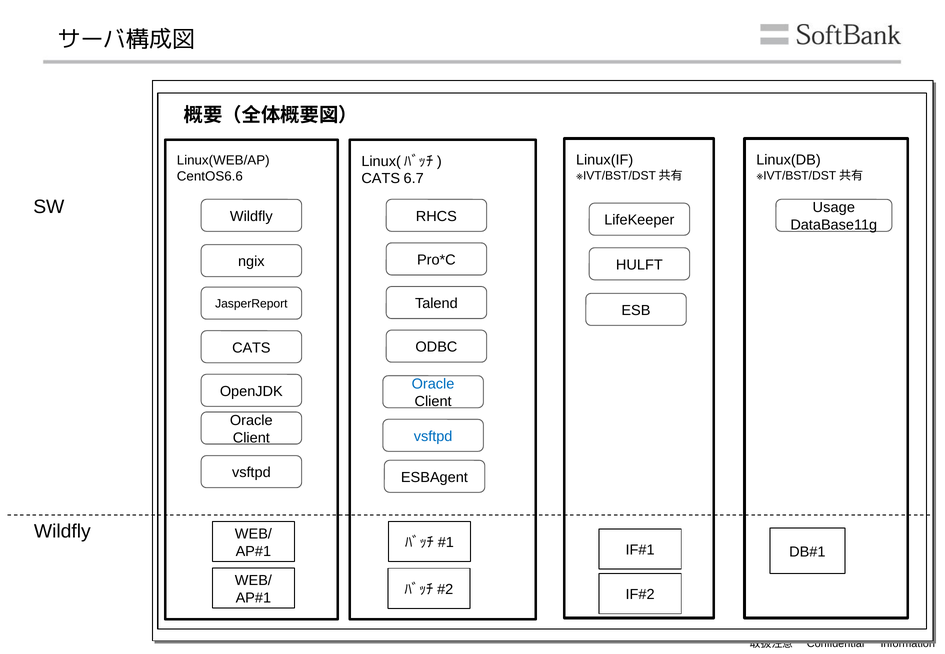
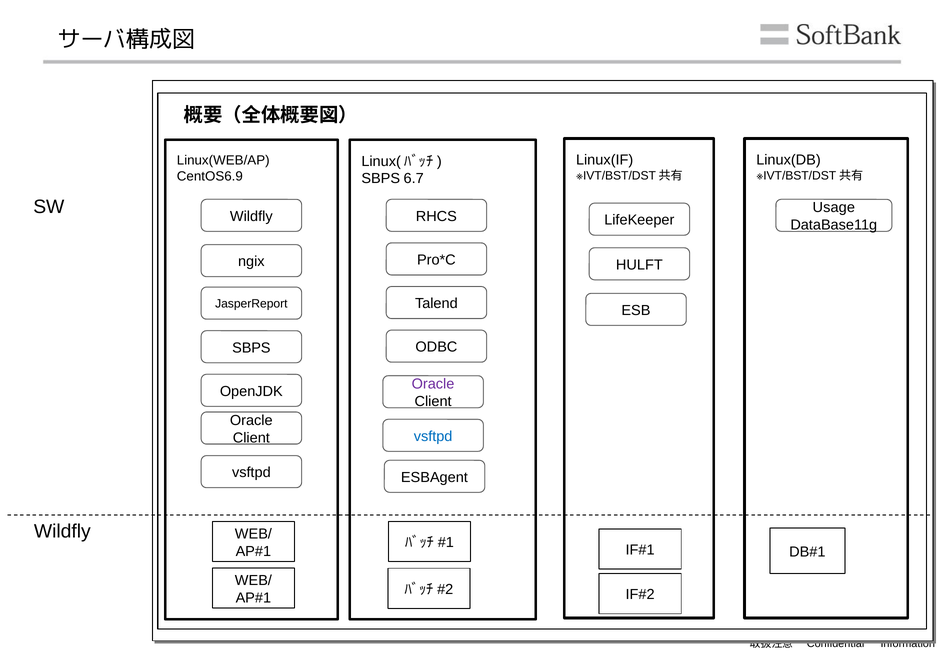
CentOS6.6: CentOS6.6 -> CentOS6.9
CATS at (381, 179): CATS -> SBPS
CATS at (251, 348): CATS -> SBPS
Oracle at (433, 384) colour: blue -> purple
